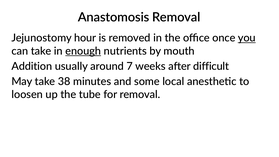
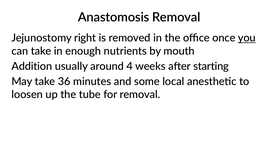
hour: hour -> right
enough underline: present -> none
7: 7 -> 4
difficult: difficult -> starting
38: 38 -> 36
